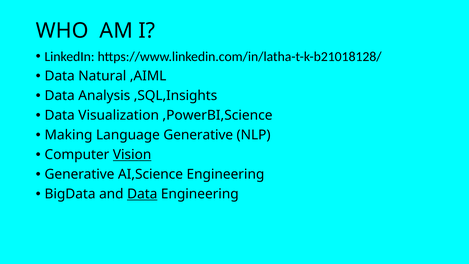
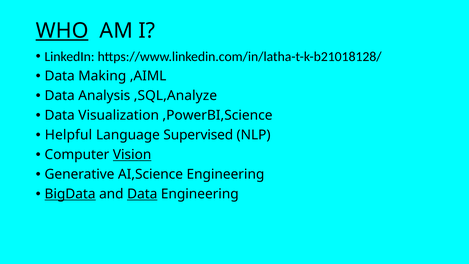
WHO underline: none -> present
Natural: Natural -> Making
,SQL,Insights: ,SQL,Insights -> ,SQL,Analyze
Making: Making -> Helpful
Language Generative: Generative -> Supervised
BigData underline: none -> present
